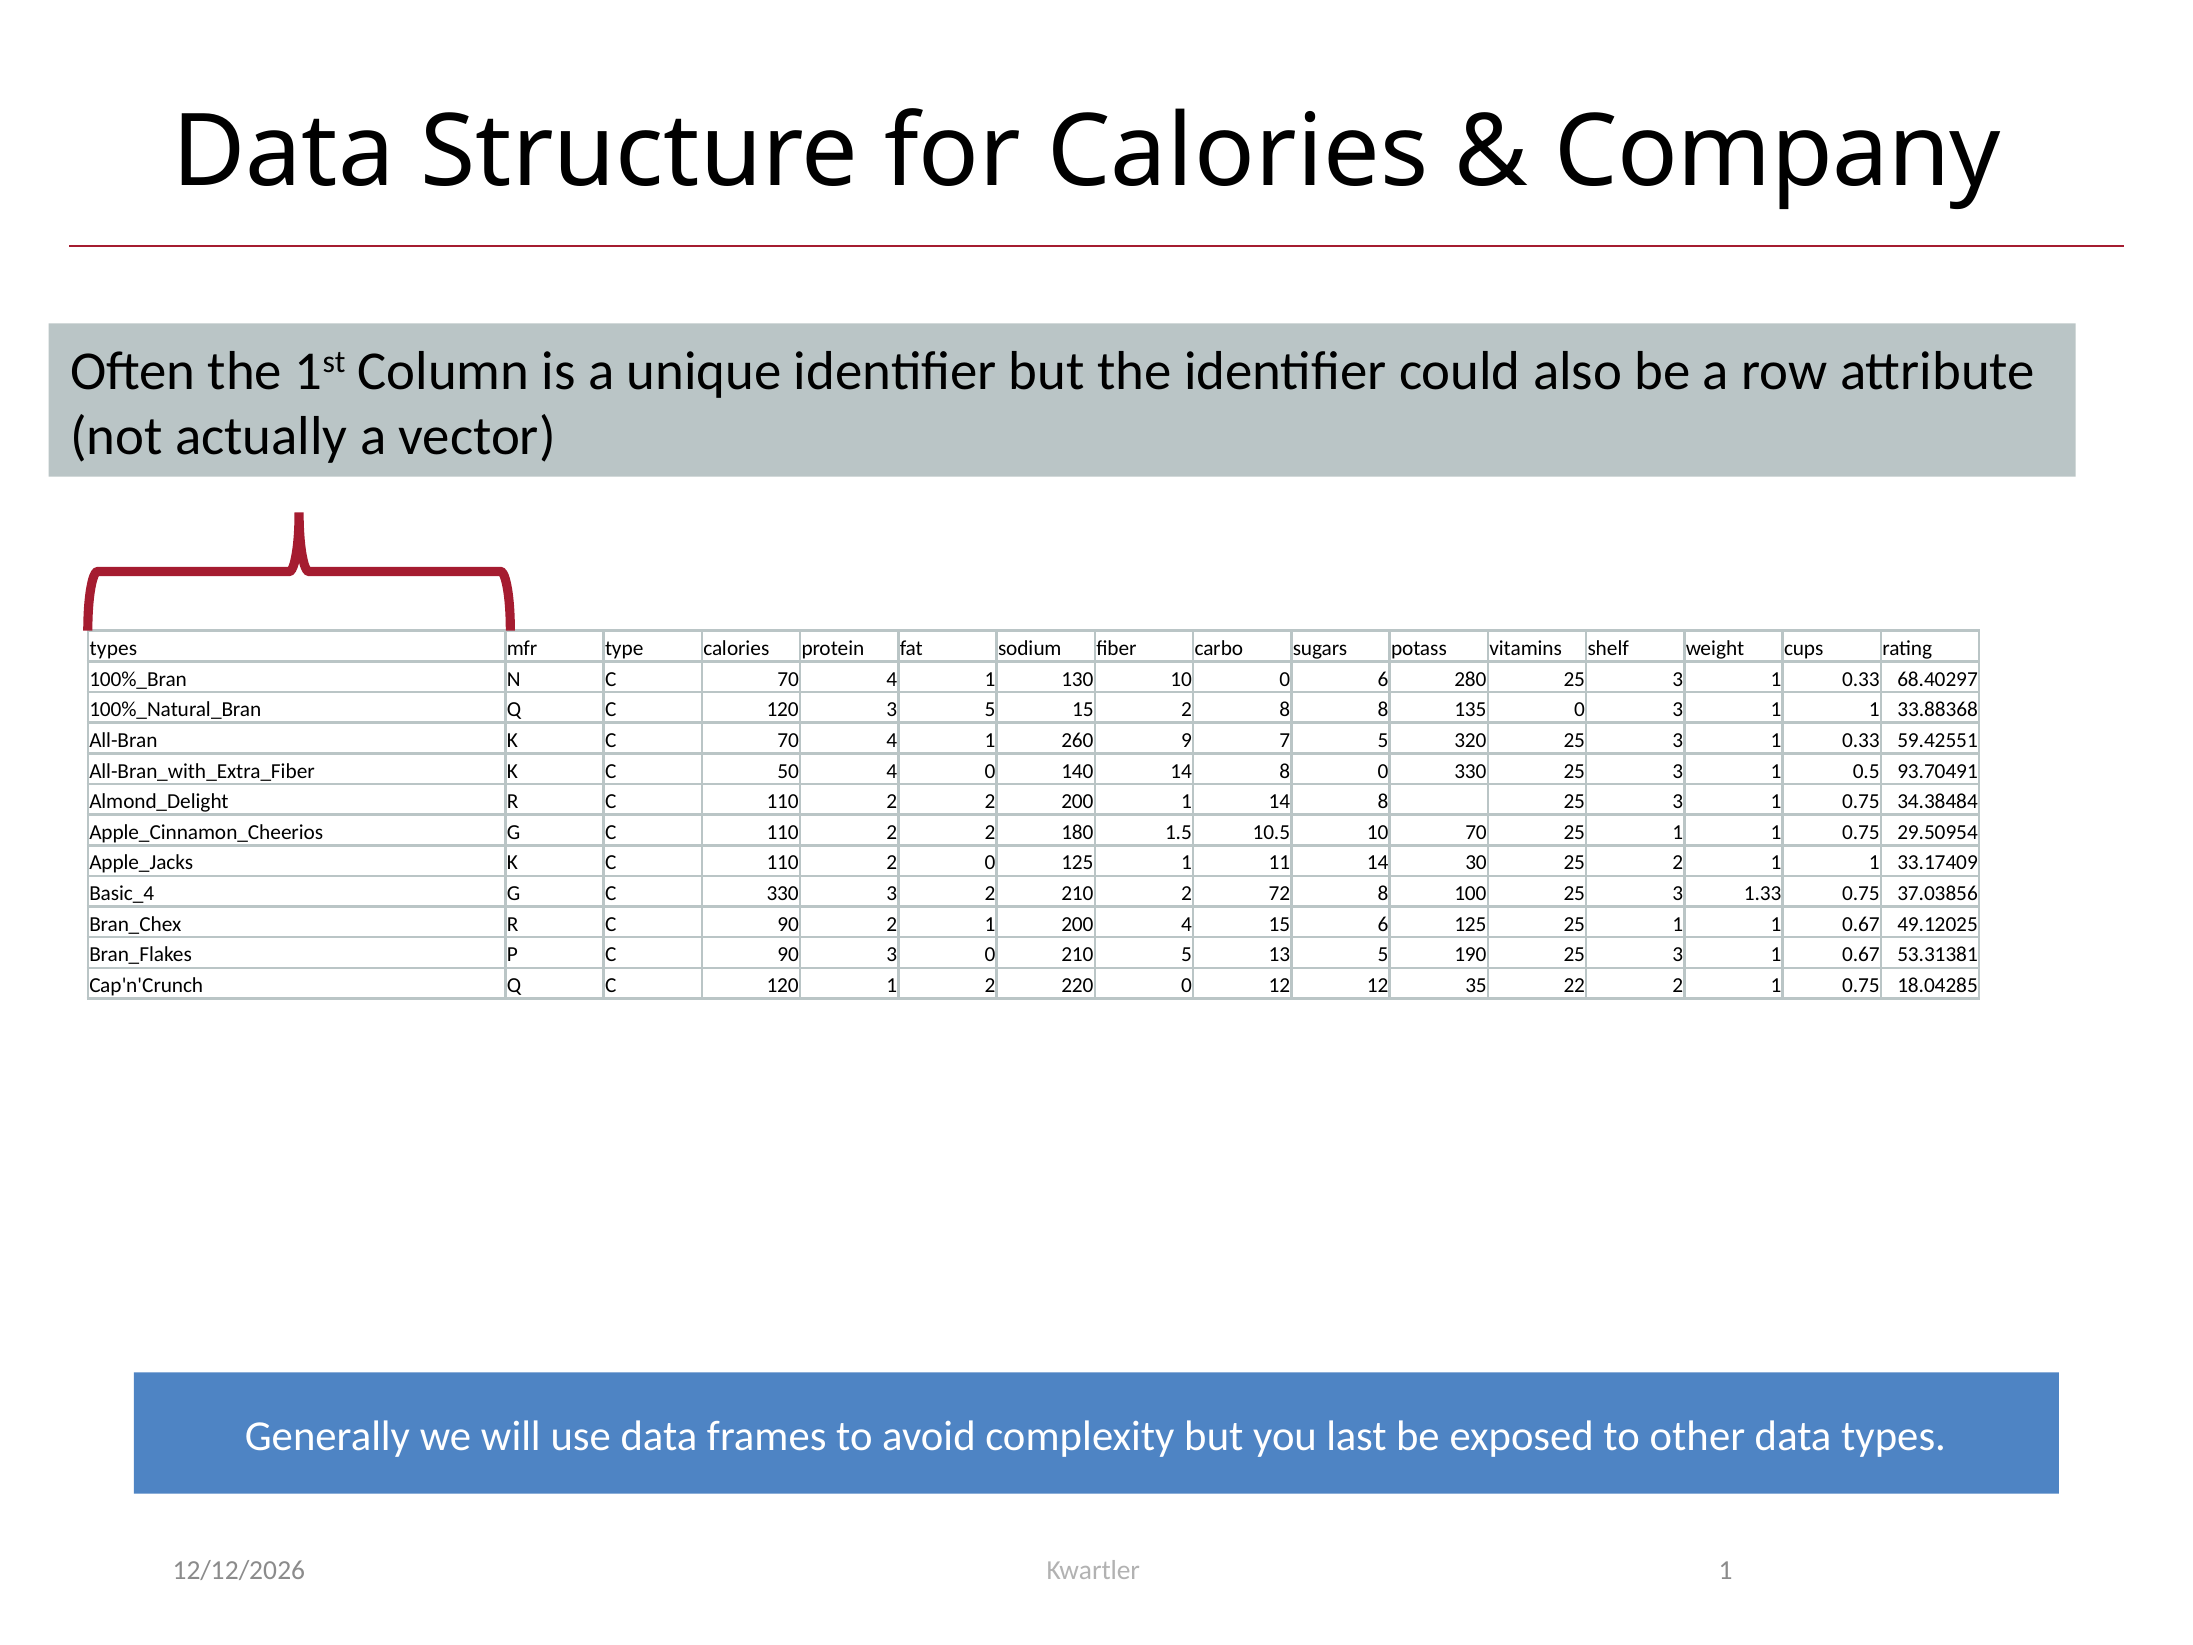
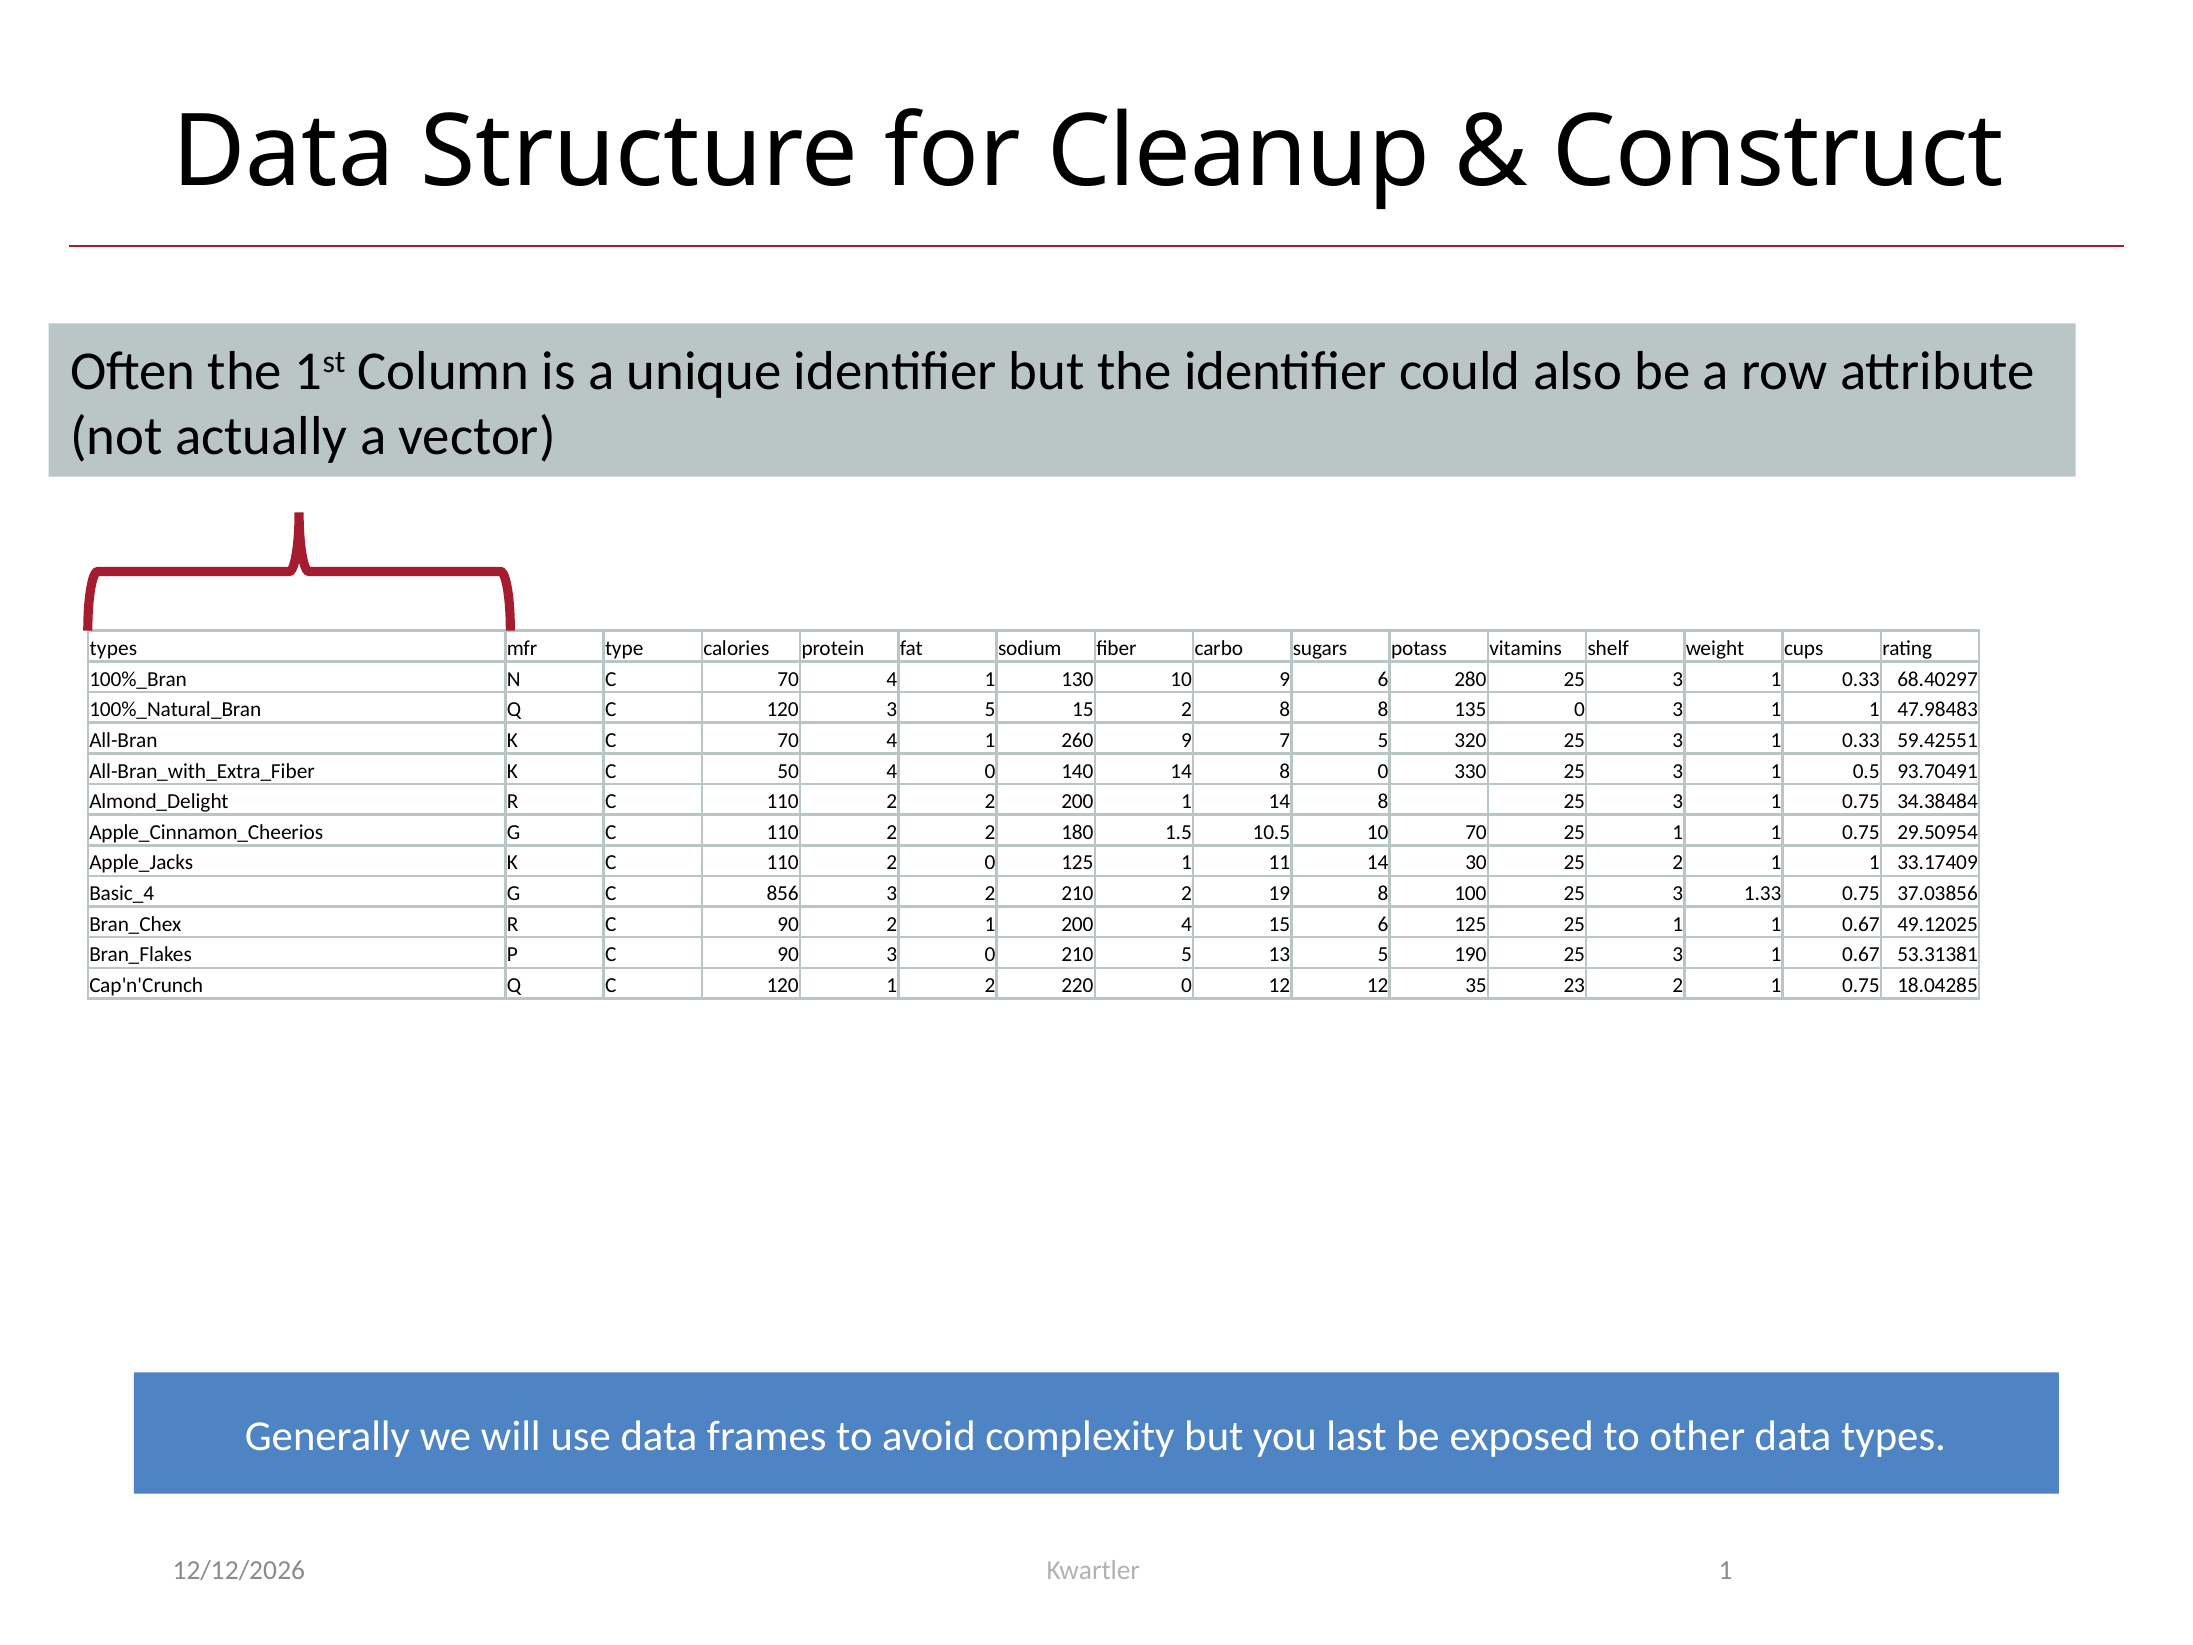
for Calories: Calories -> Cleanup
Company: Company -> Construct
10 0: 0 -> 9
33.88368: 33.88368 -> 47.98483
C 330: 330 -> 856
72: 72 -> 19
22: 22 -> 23
